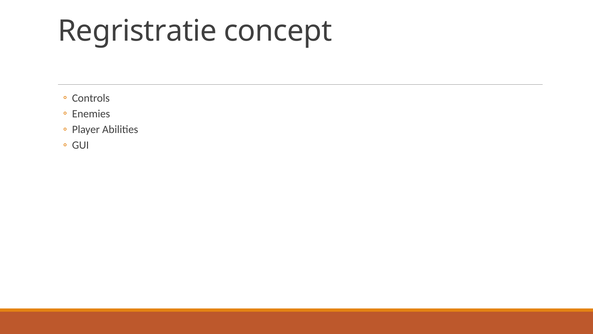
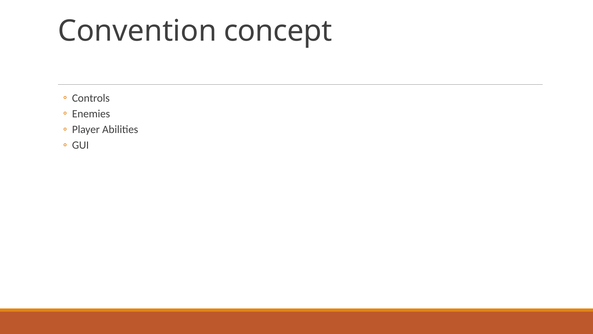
Regristratie: Regristratie -> Convention
